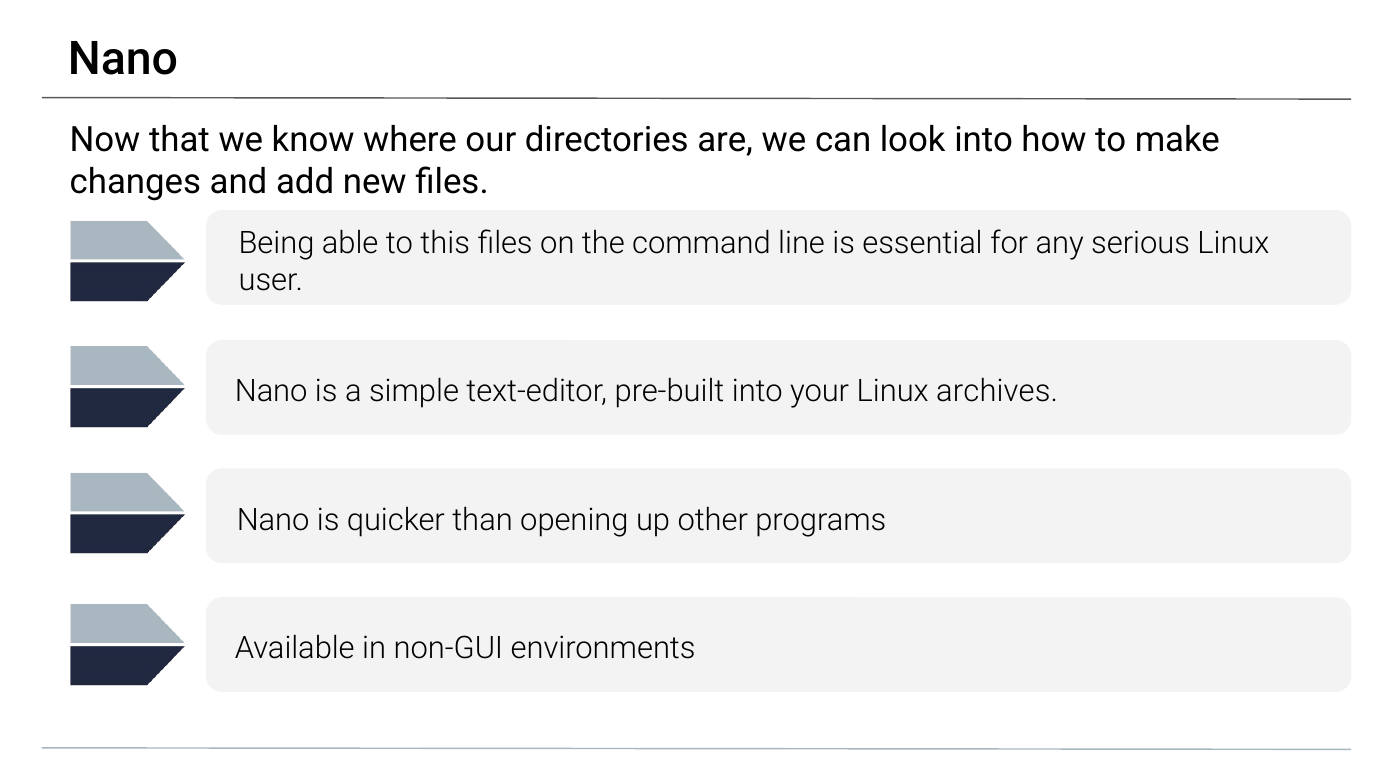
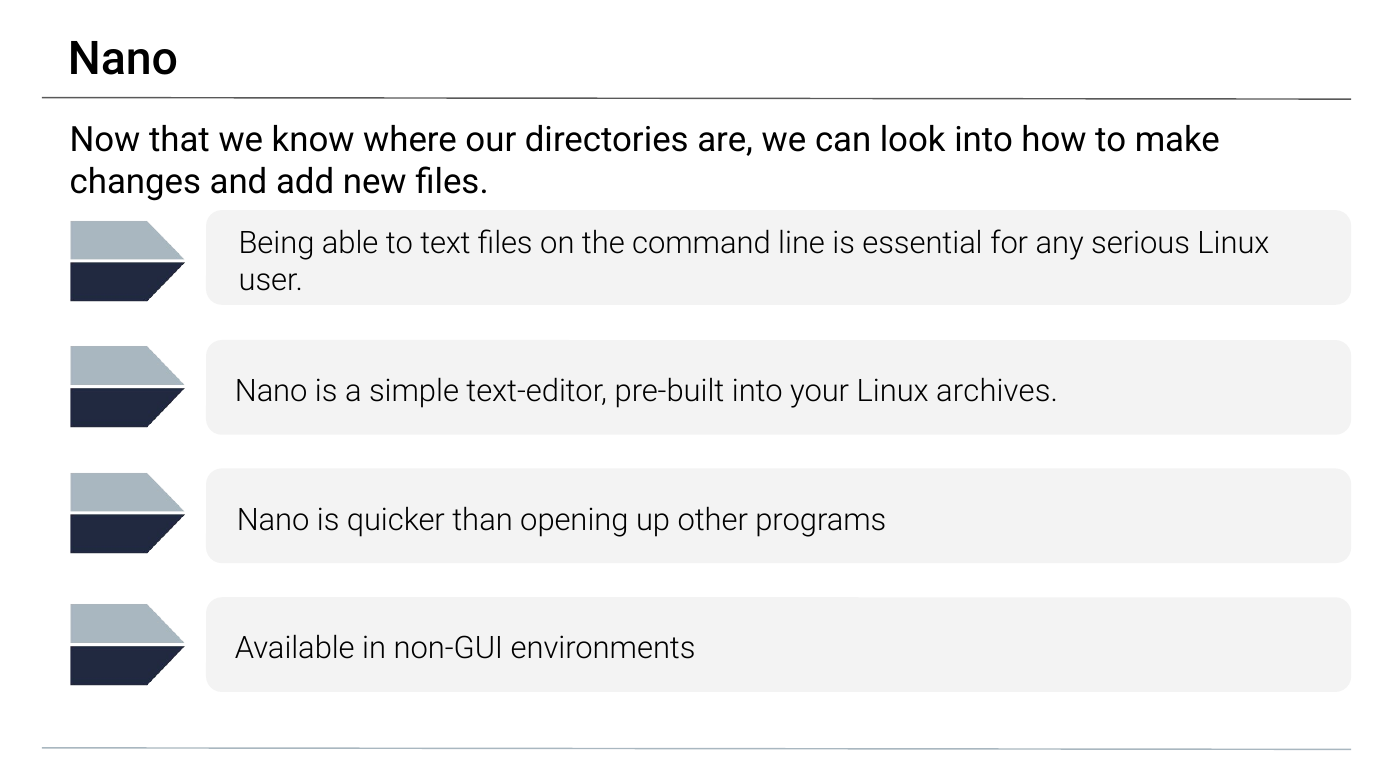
this: this -> text
